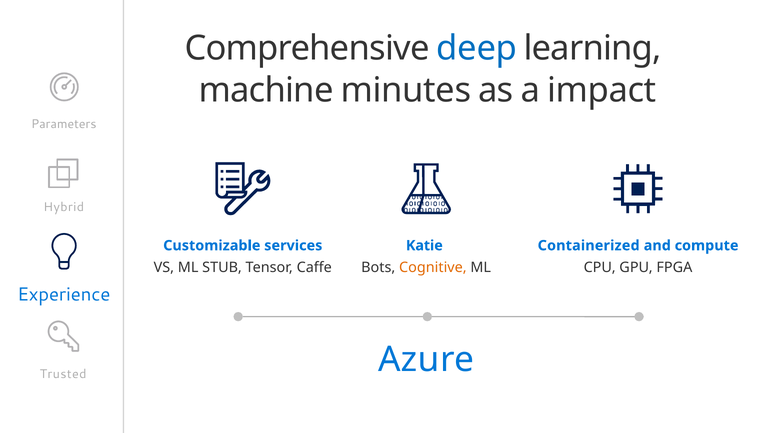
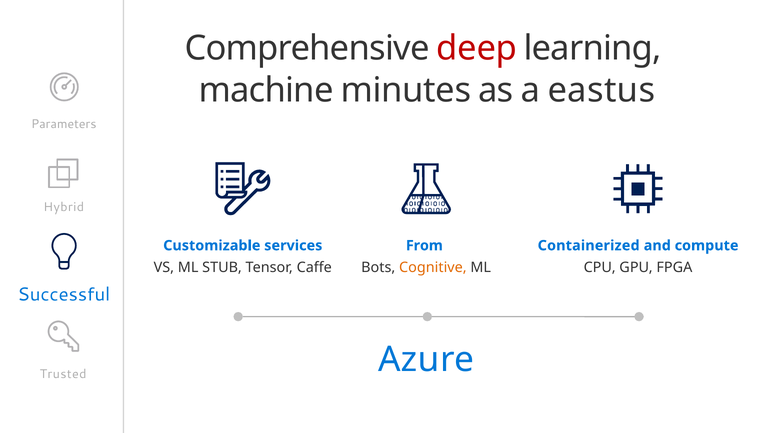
deep colour: blue -> red
impact: impact -> eastus
Katie: Katie -> From
Experience: Experience -> Successful
